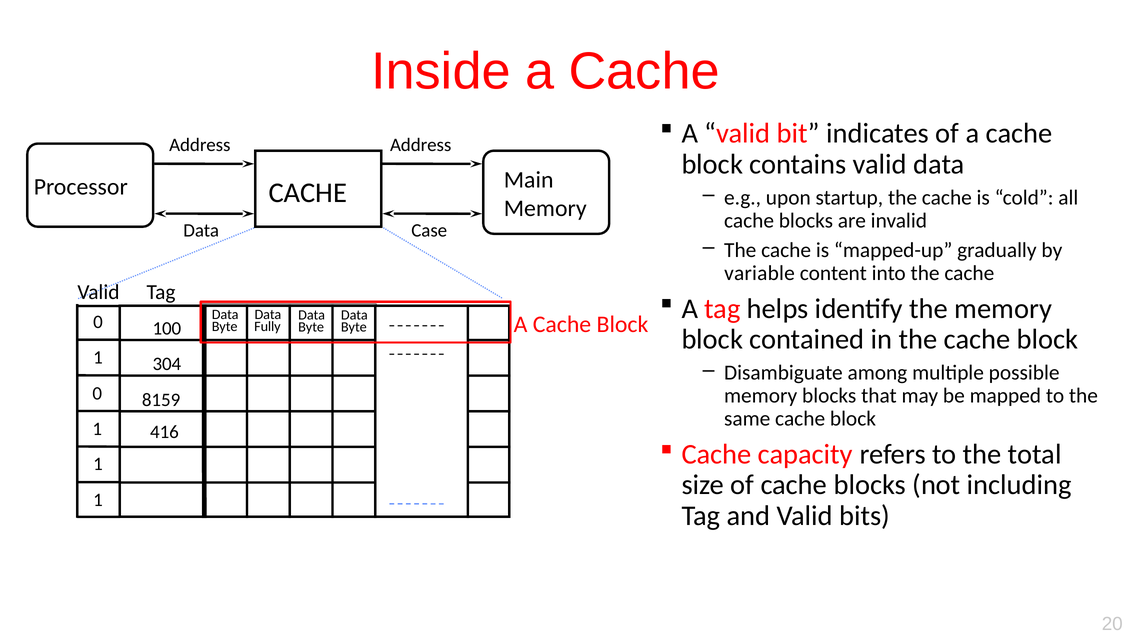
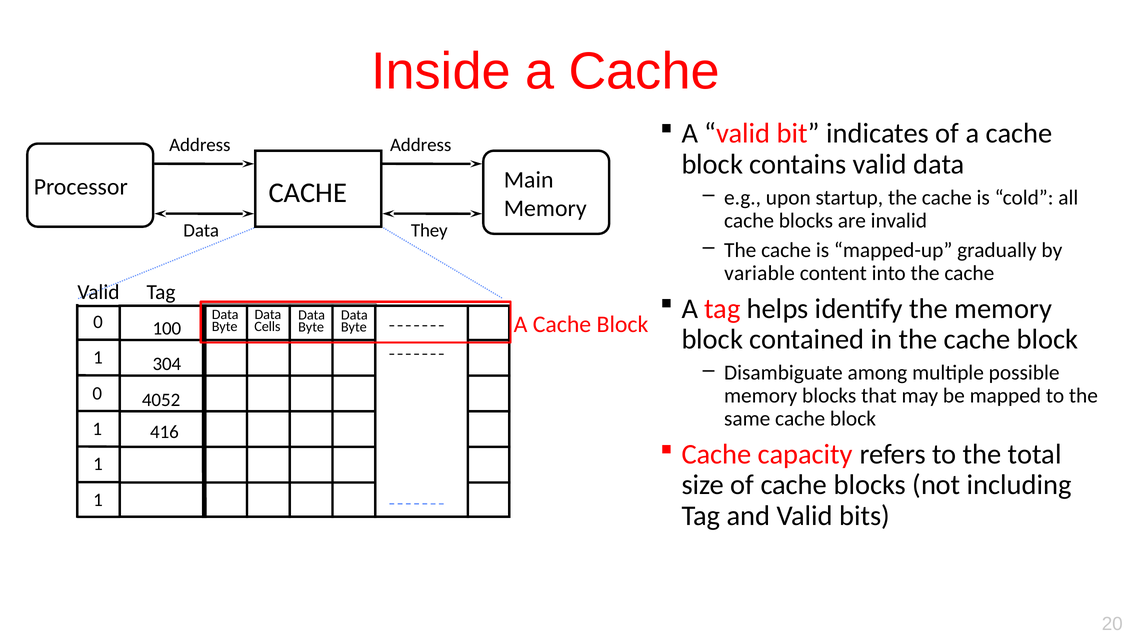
Case: Case -> They
Fully: Fully -> Cells
8159: 8159 -> 4052
